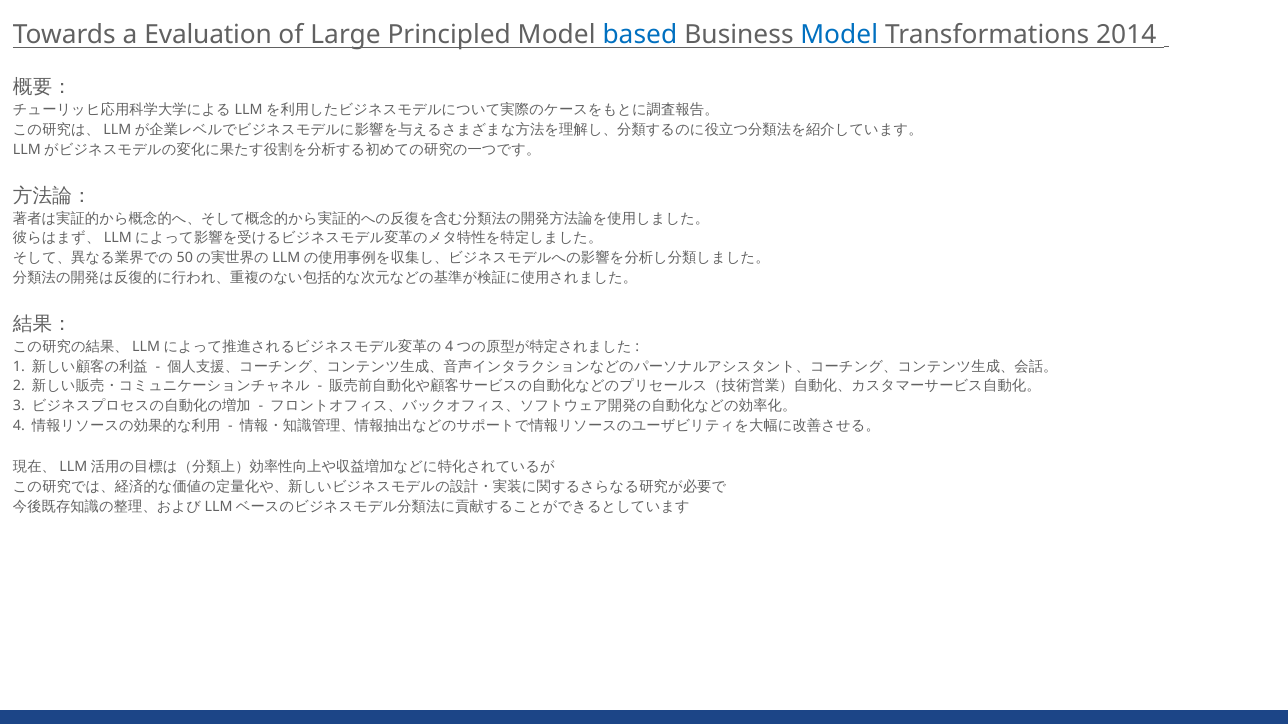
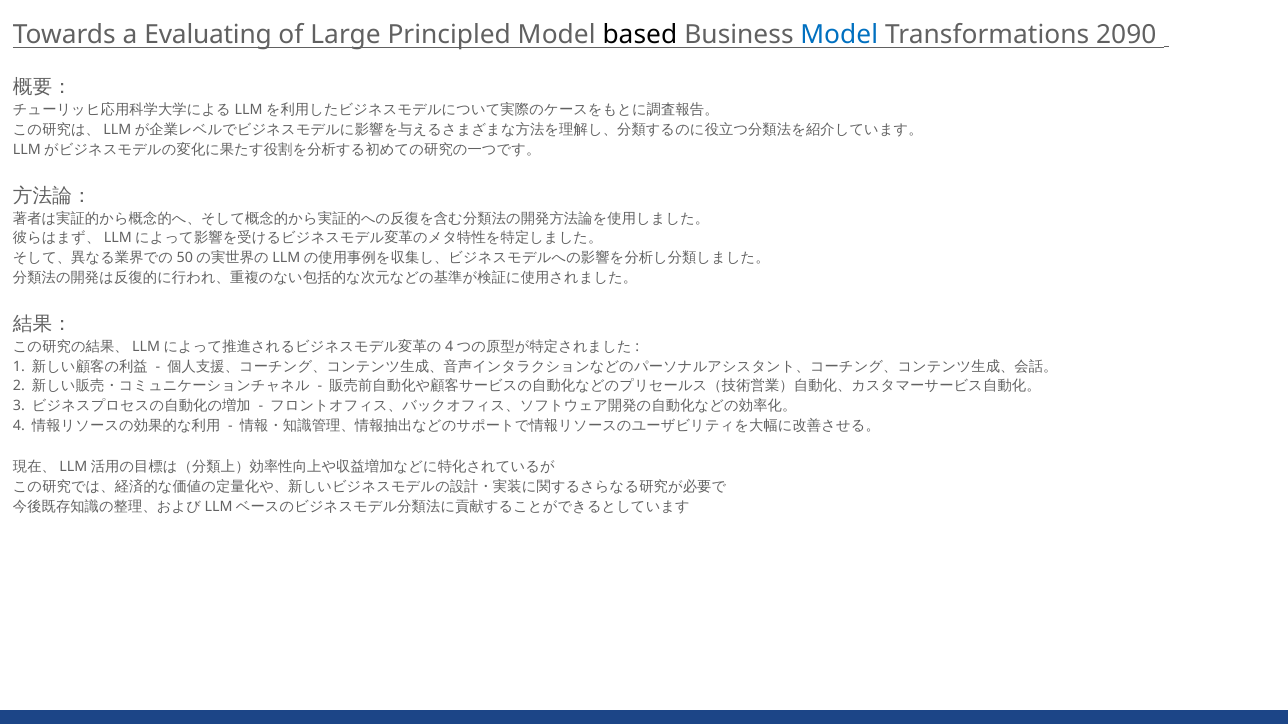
Evaluation: Evaluation -> Evaluating
based colour: blue -> black
2014: 2014 -> 2090
